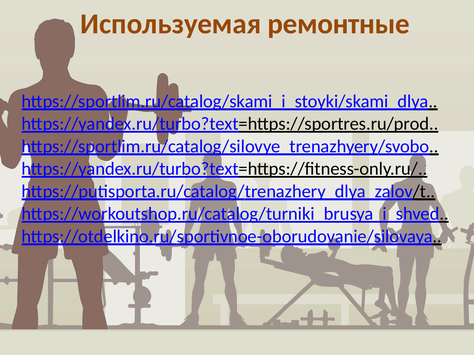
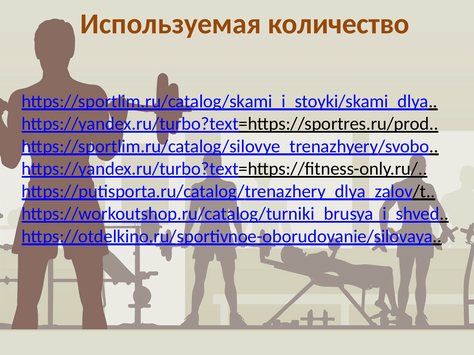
ремонтные: ремонтные -> количество
